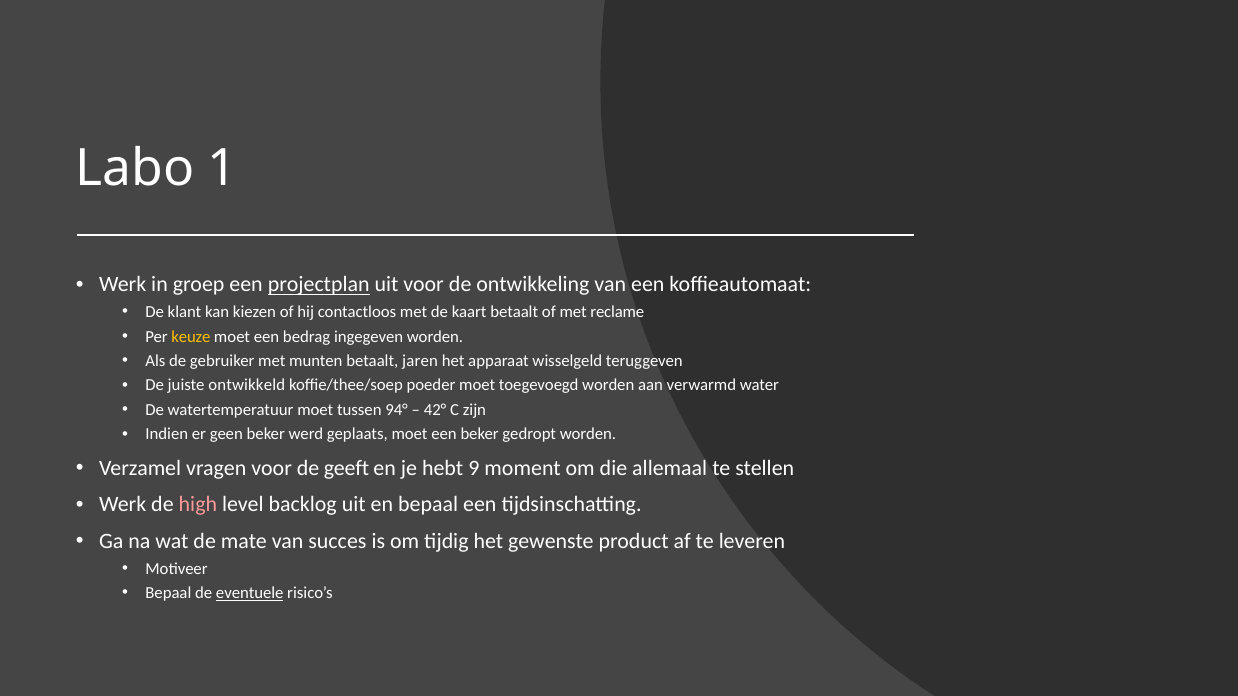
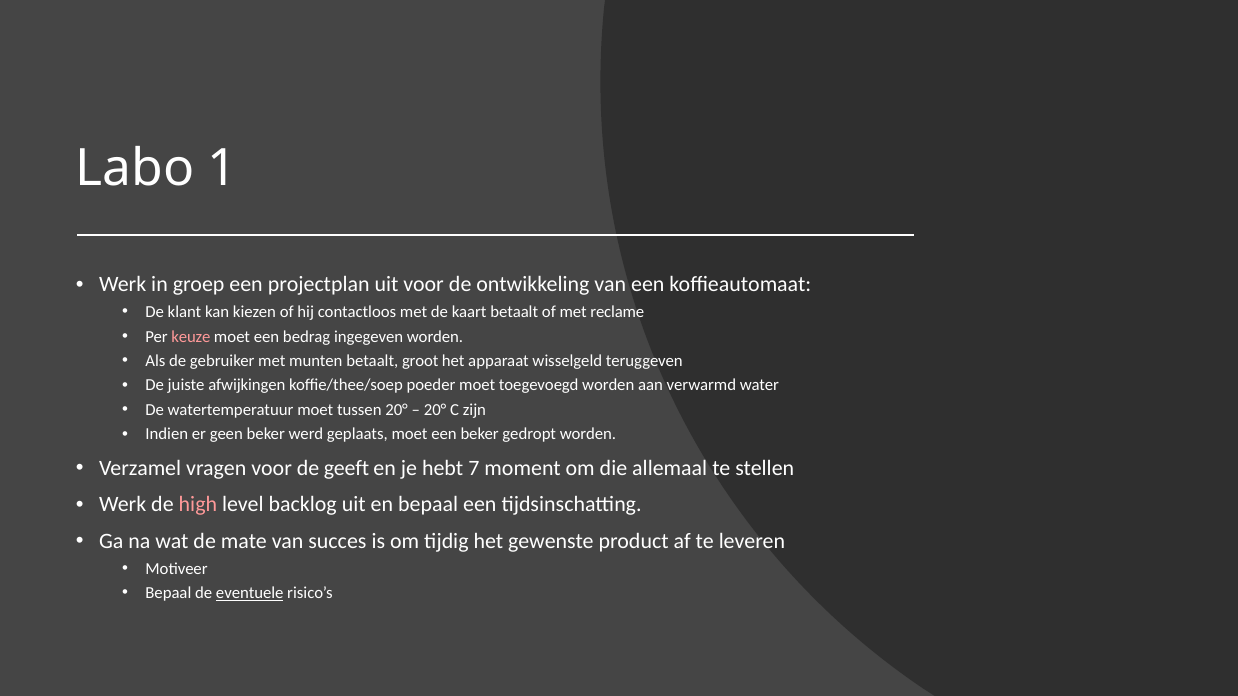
projectplan underline: present -> none
keuze colour: yellow -> pink
jaren: jaren -> groot
ontwikkeld: ontwikkeld -> afwijkingen
tussen 94°: 94° -> 20°
42° at (435, 410): 42° -> 20°
9: 9 -> 7
